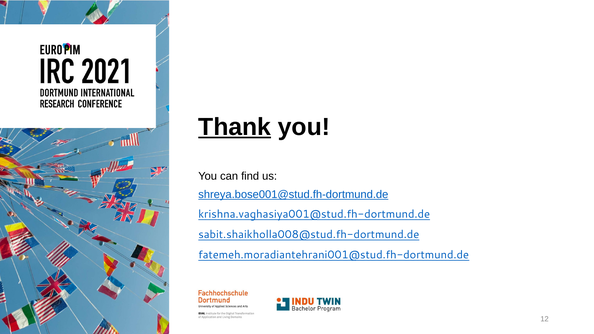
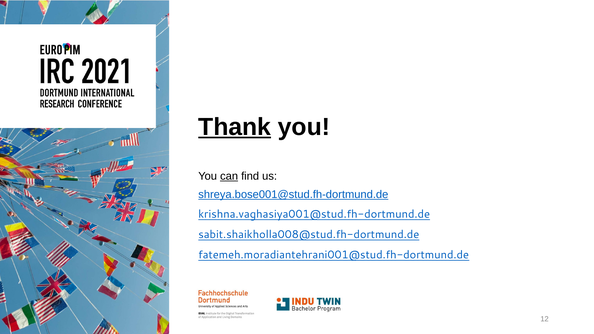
can underline: none -> present
